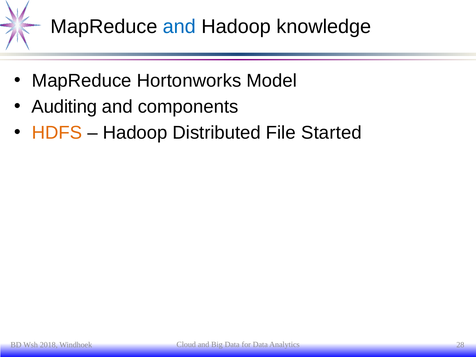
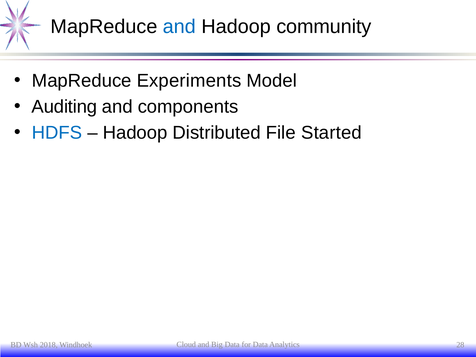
knowledge: knowledge -> community
Hortonworks: Hortonworks -> Experiments
HDFS colour: orange -> blue
